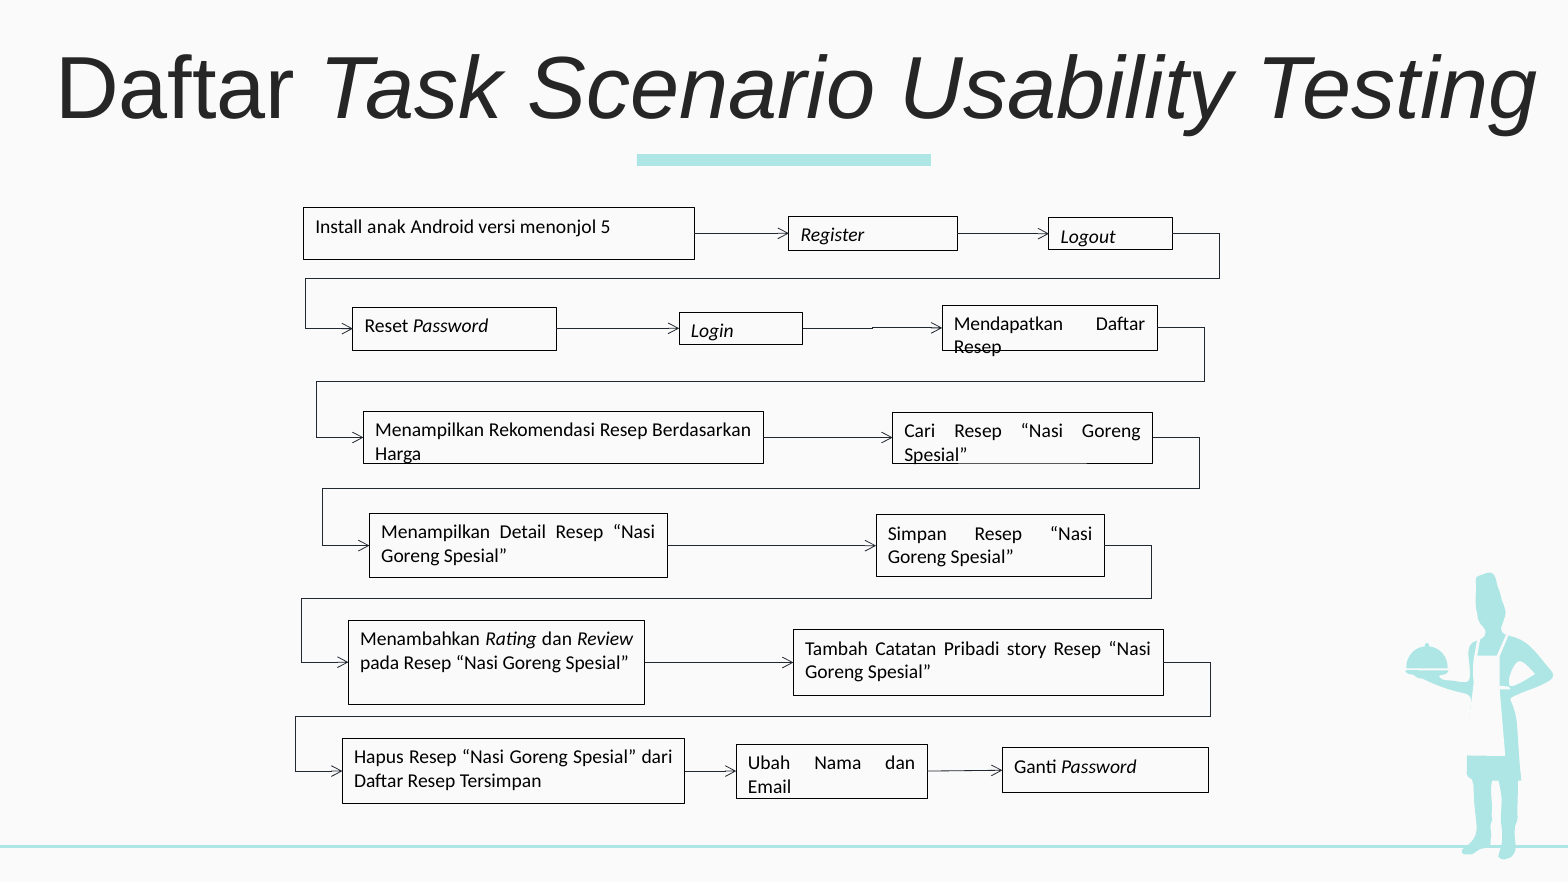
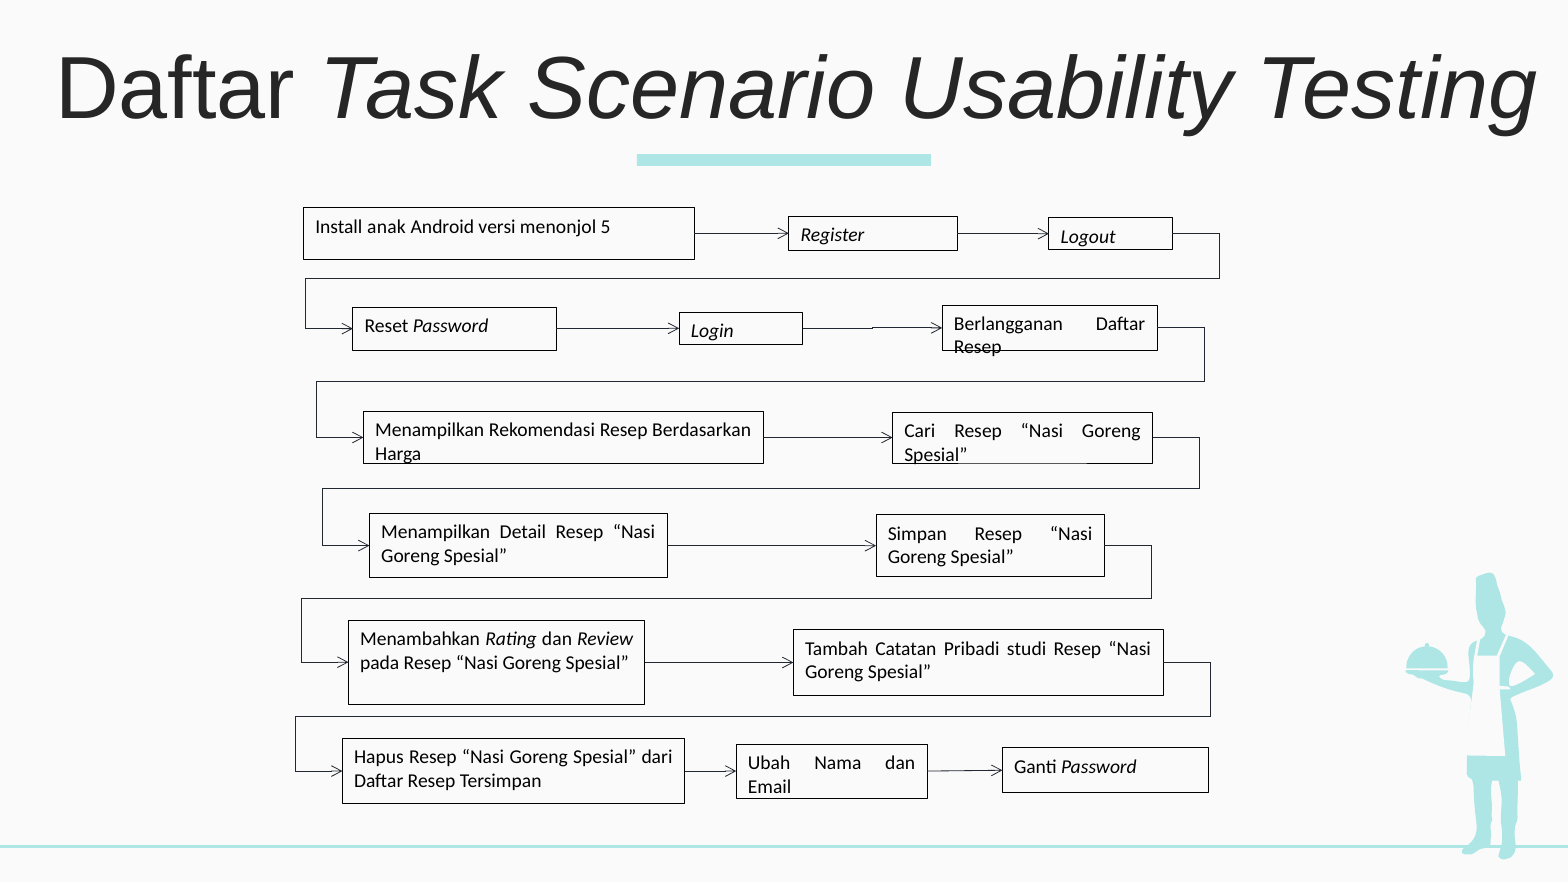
Mendapatkan: Mendapatkan -> Berlangganan
story: story -> studi
